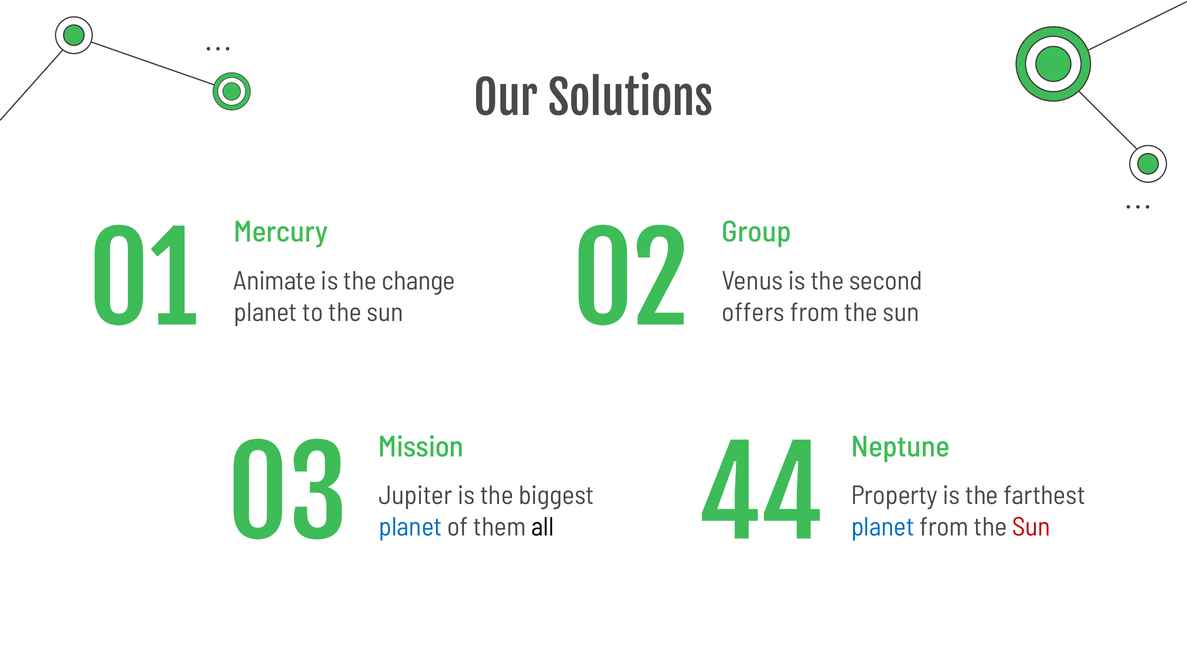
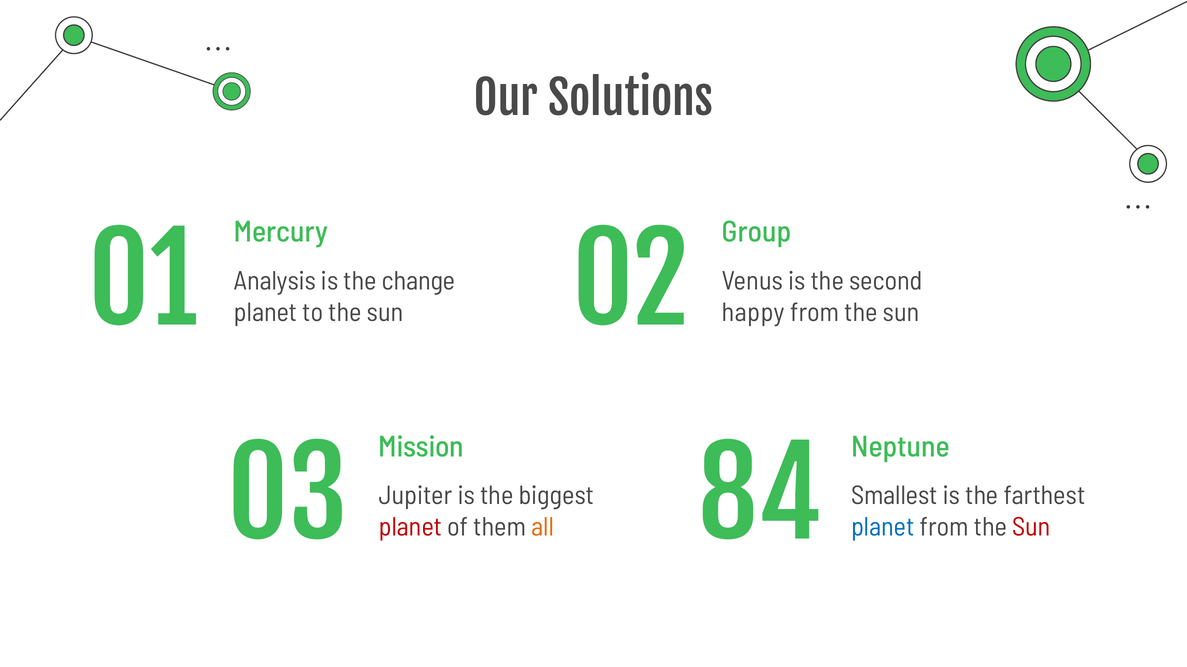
Animate: Animate -> Analysis
offers: offers -> happy
44: 44 -> 84
Property: Property -> Smallest
planet at (410, 528) colour: blue -> red
all colour: black -> orange
